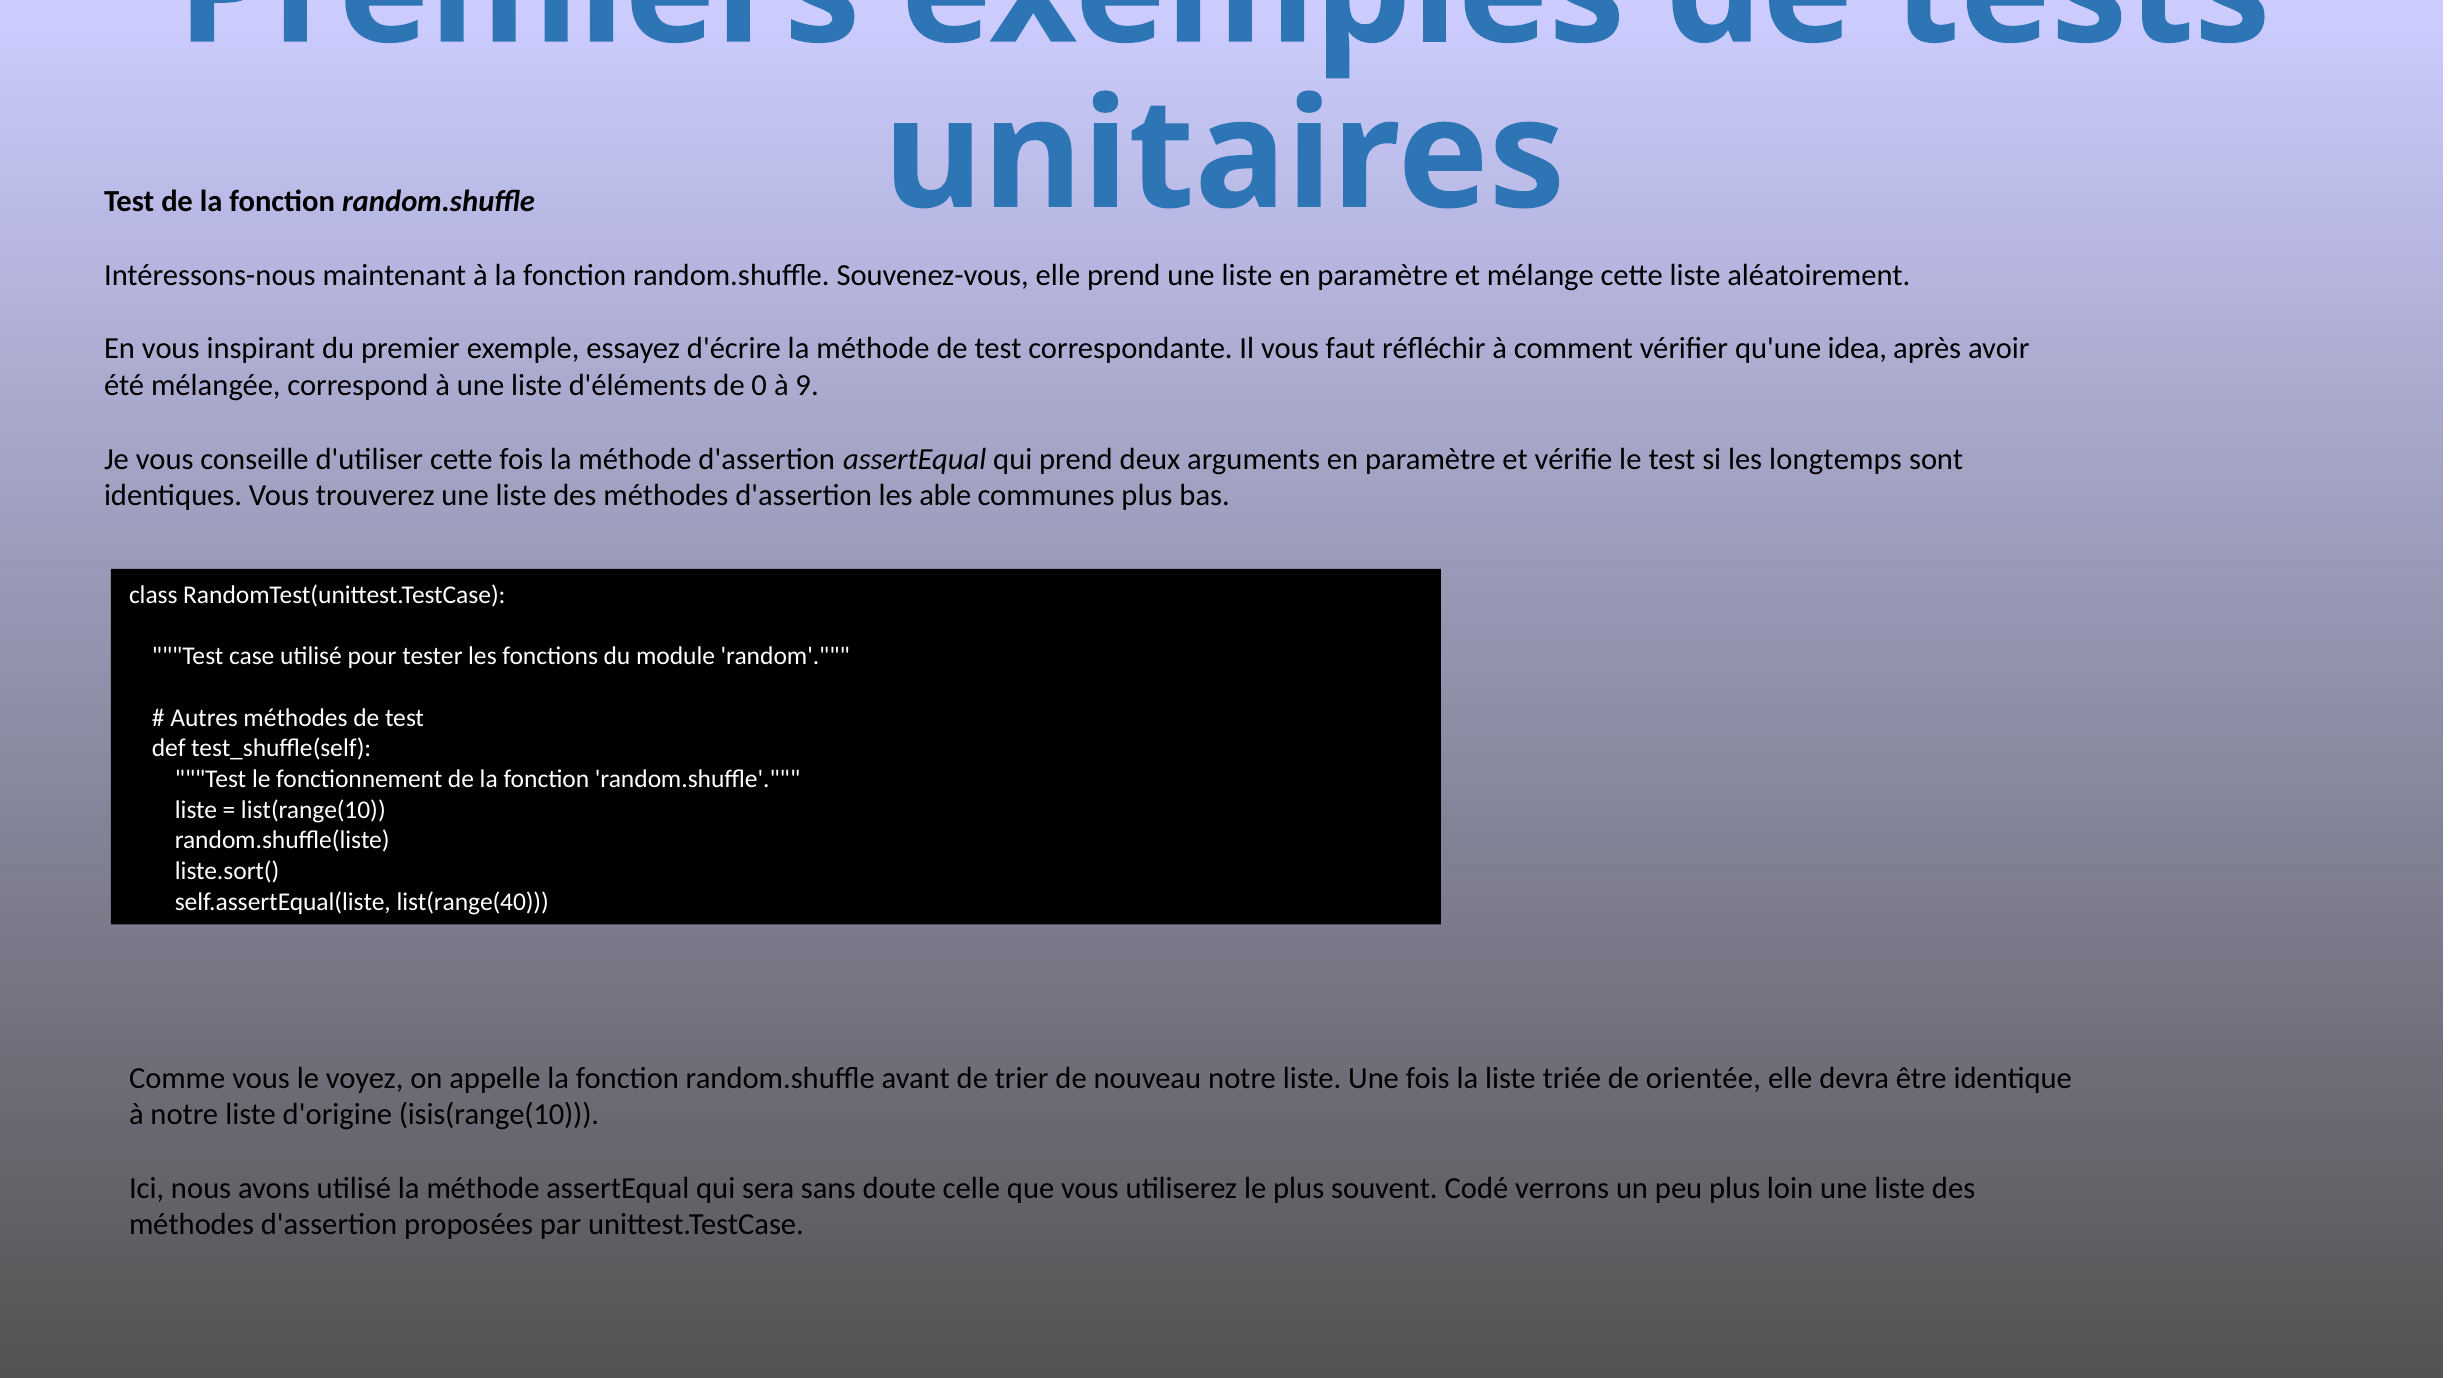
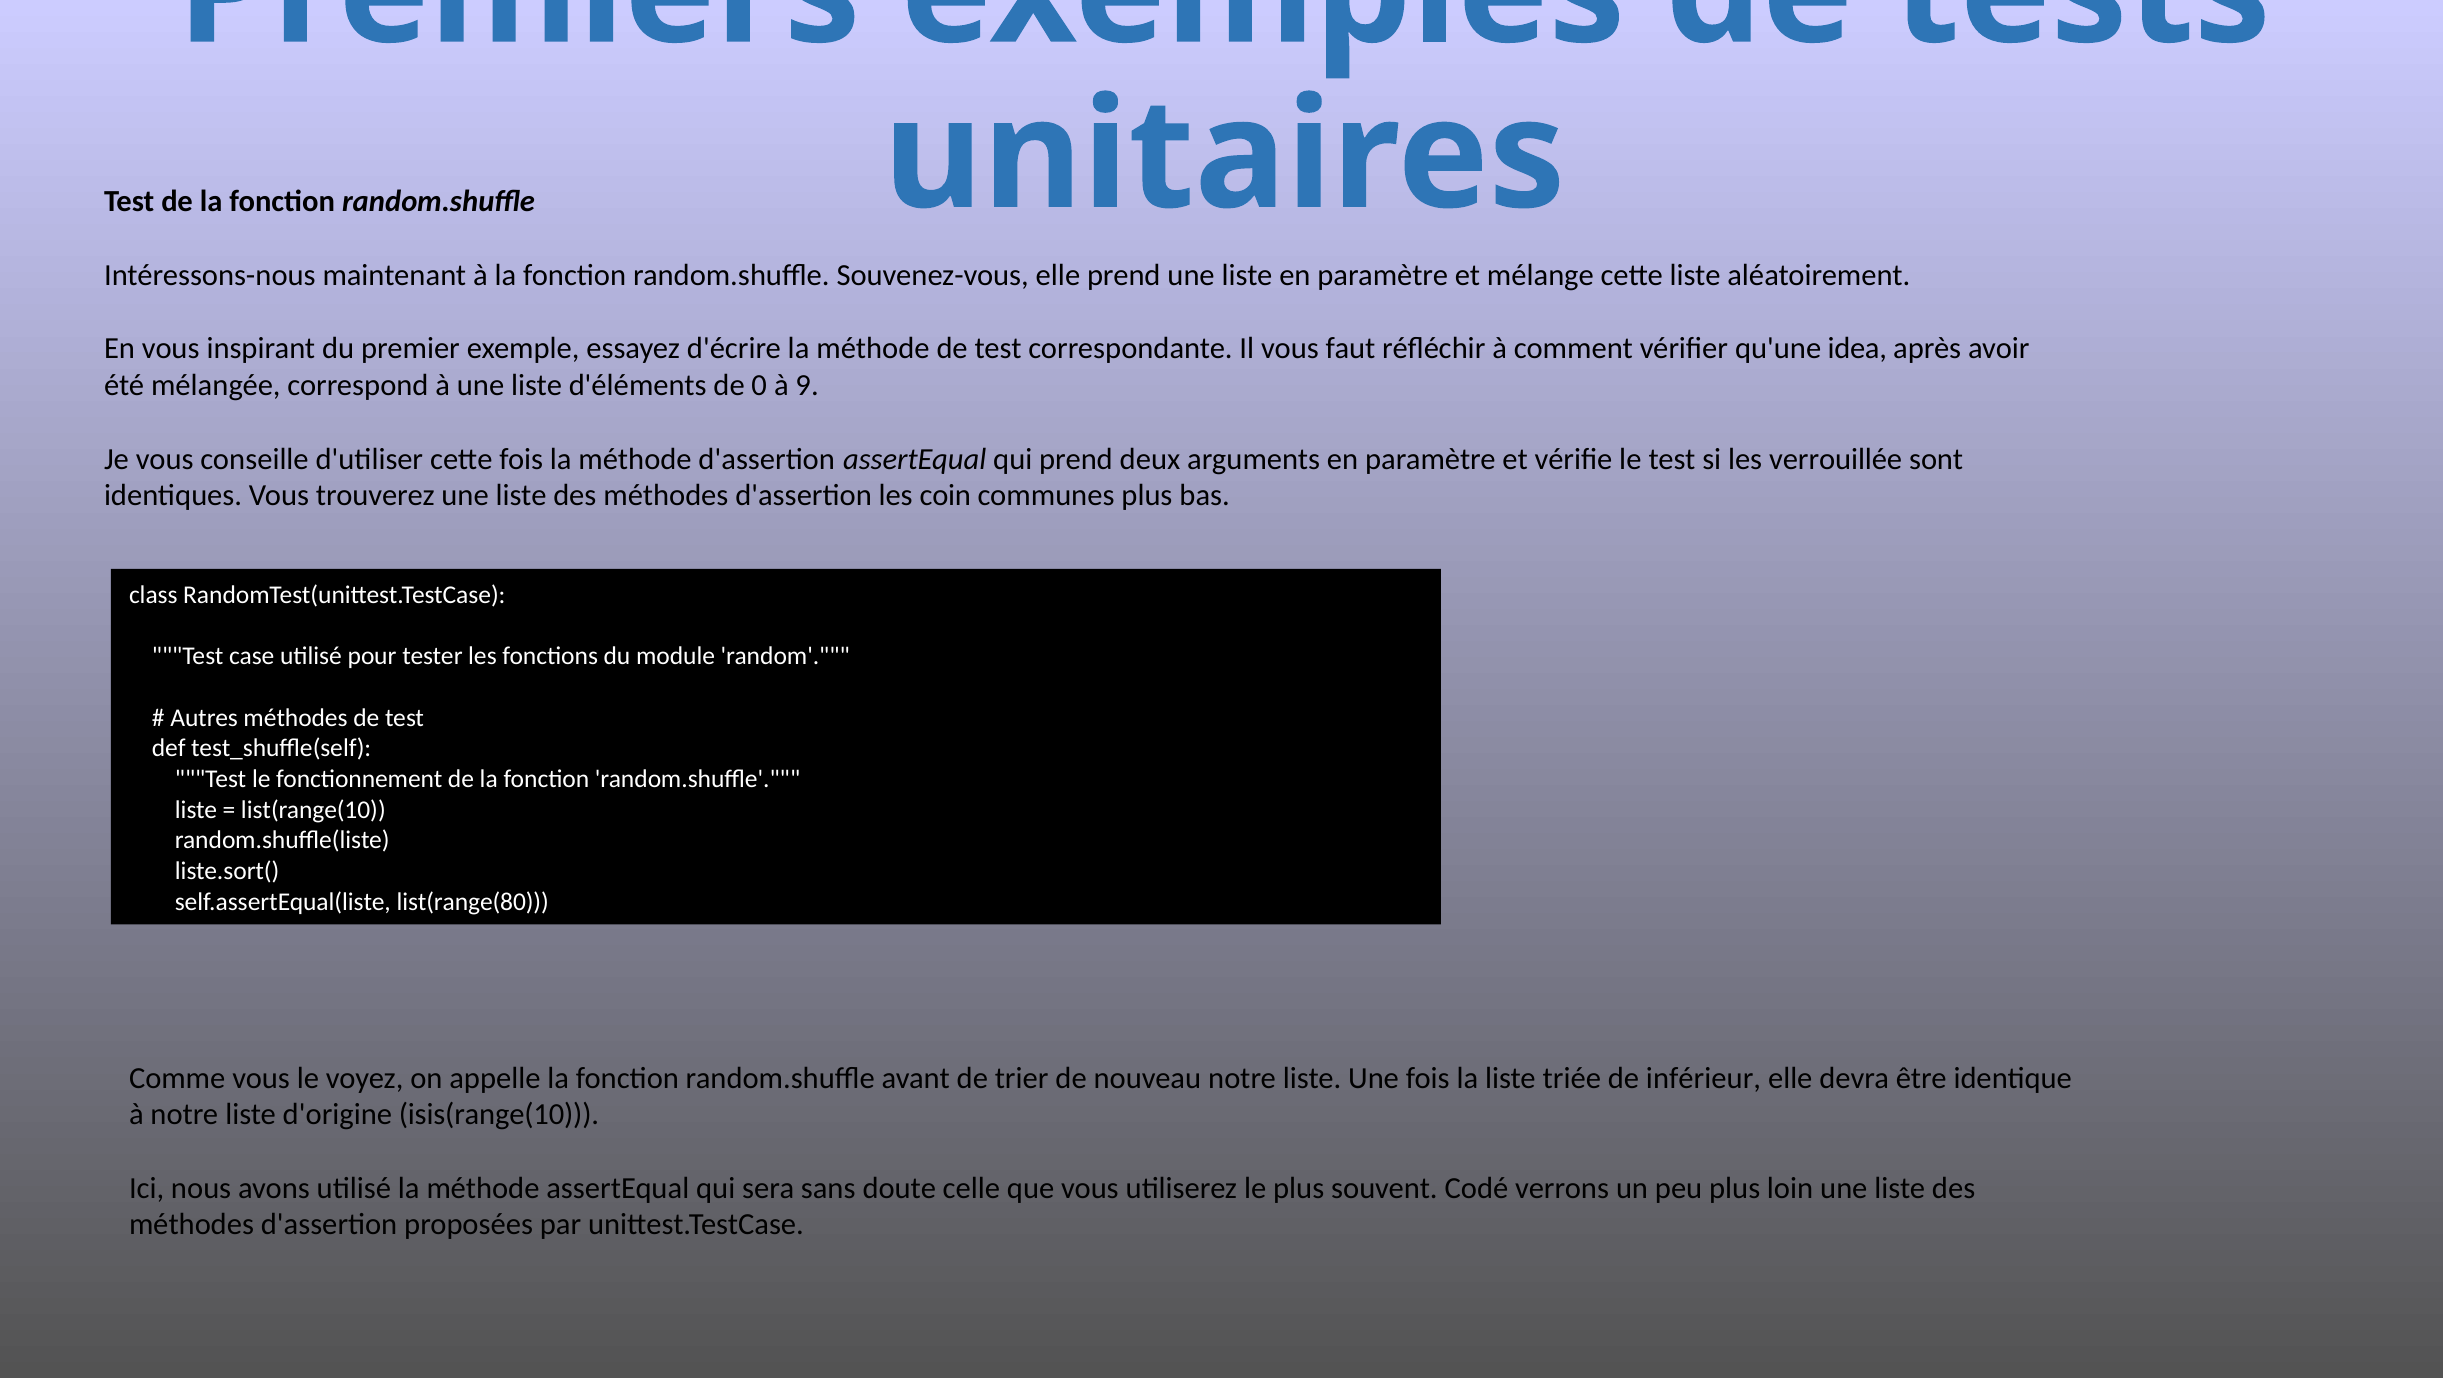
longtemps: longtemps -> verrouillée
able: able -> coin
list(range(40: list(range(40 -> list(range(80
orientée: orientée -> inférieur
